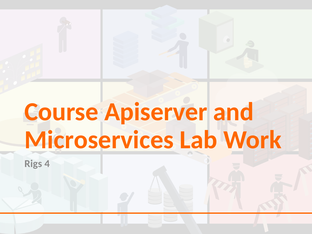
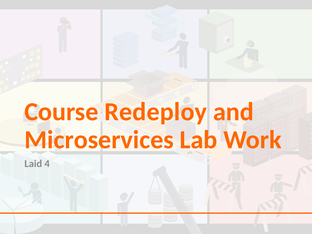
Apiserver: Apiserver -> Redeploy
Rigs: Rigs -> Laid
